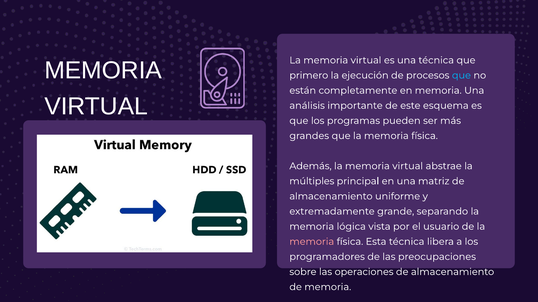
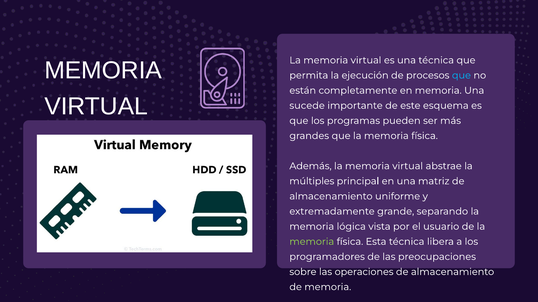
primero: primero -> permita
análisis: análisis -> sucede
memoria at (312, 242) colour: pink -> light green
